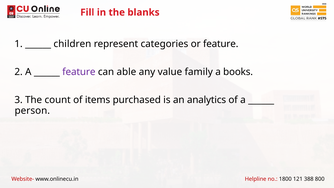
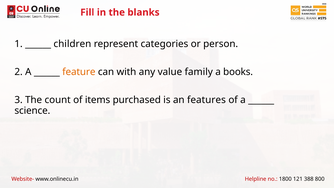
or feature: feature -> person
feature at (79, 72) colour: purple -> orange
able: able -> with
analytics: analytics -> features
person: person -> science
